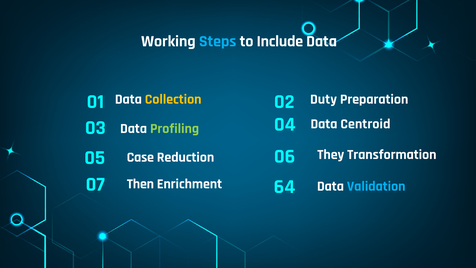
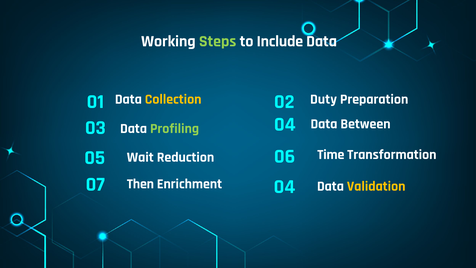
Steps colour: light blue -> light green
Centroid: Centroid -> Between
Case: Case -> Wait
They: They -> Time
Enrichment 64: 64 -> 04
Validation colour: light blue -> yellow
